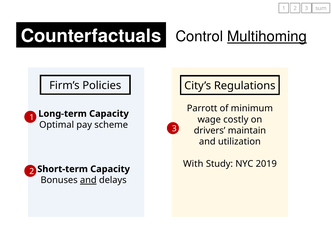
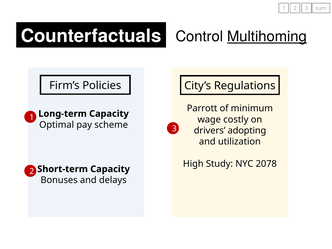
maintain: maintain -> adopting
With: With -> High
2019: 2019 -> 2078
and at (88, 180) underline: present -> none
